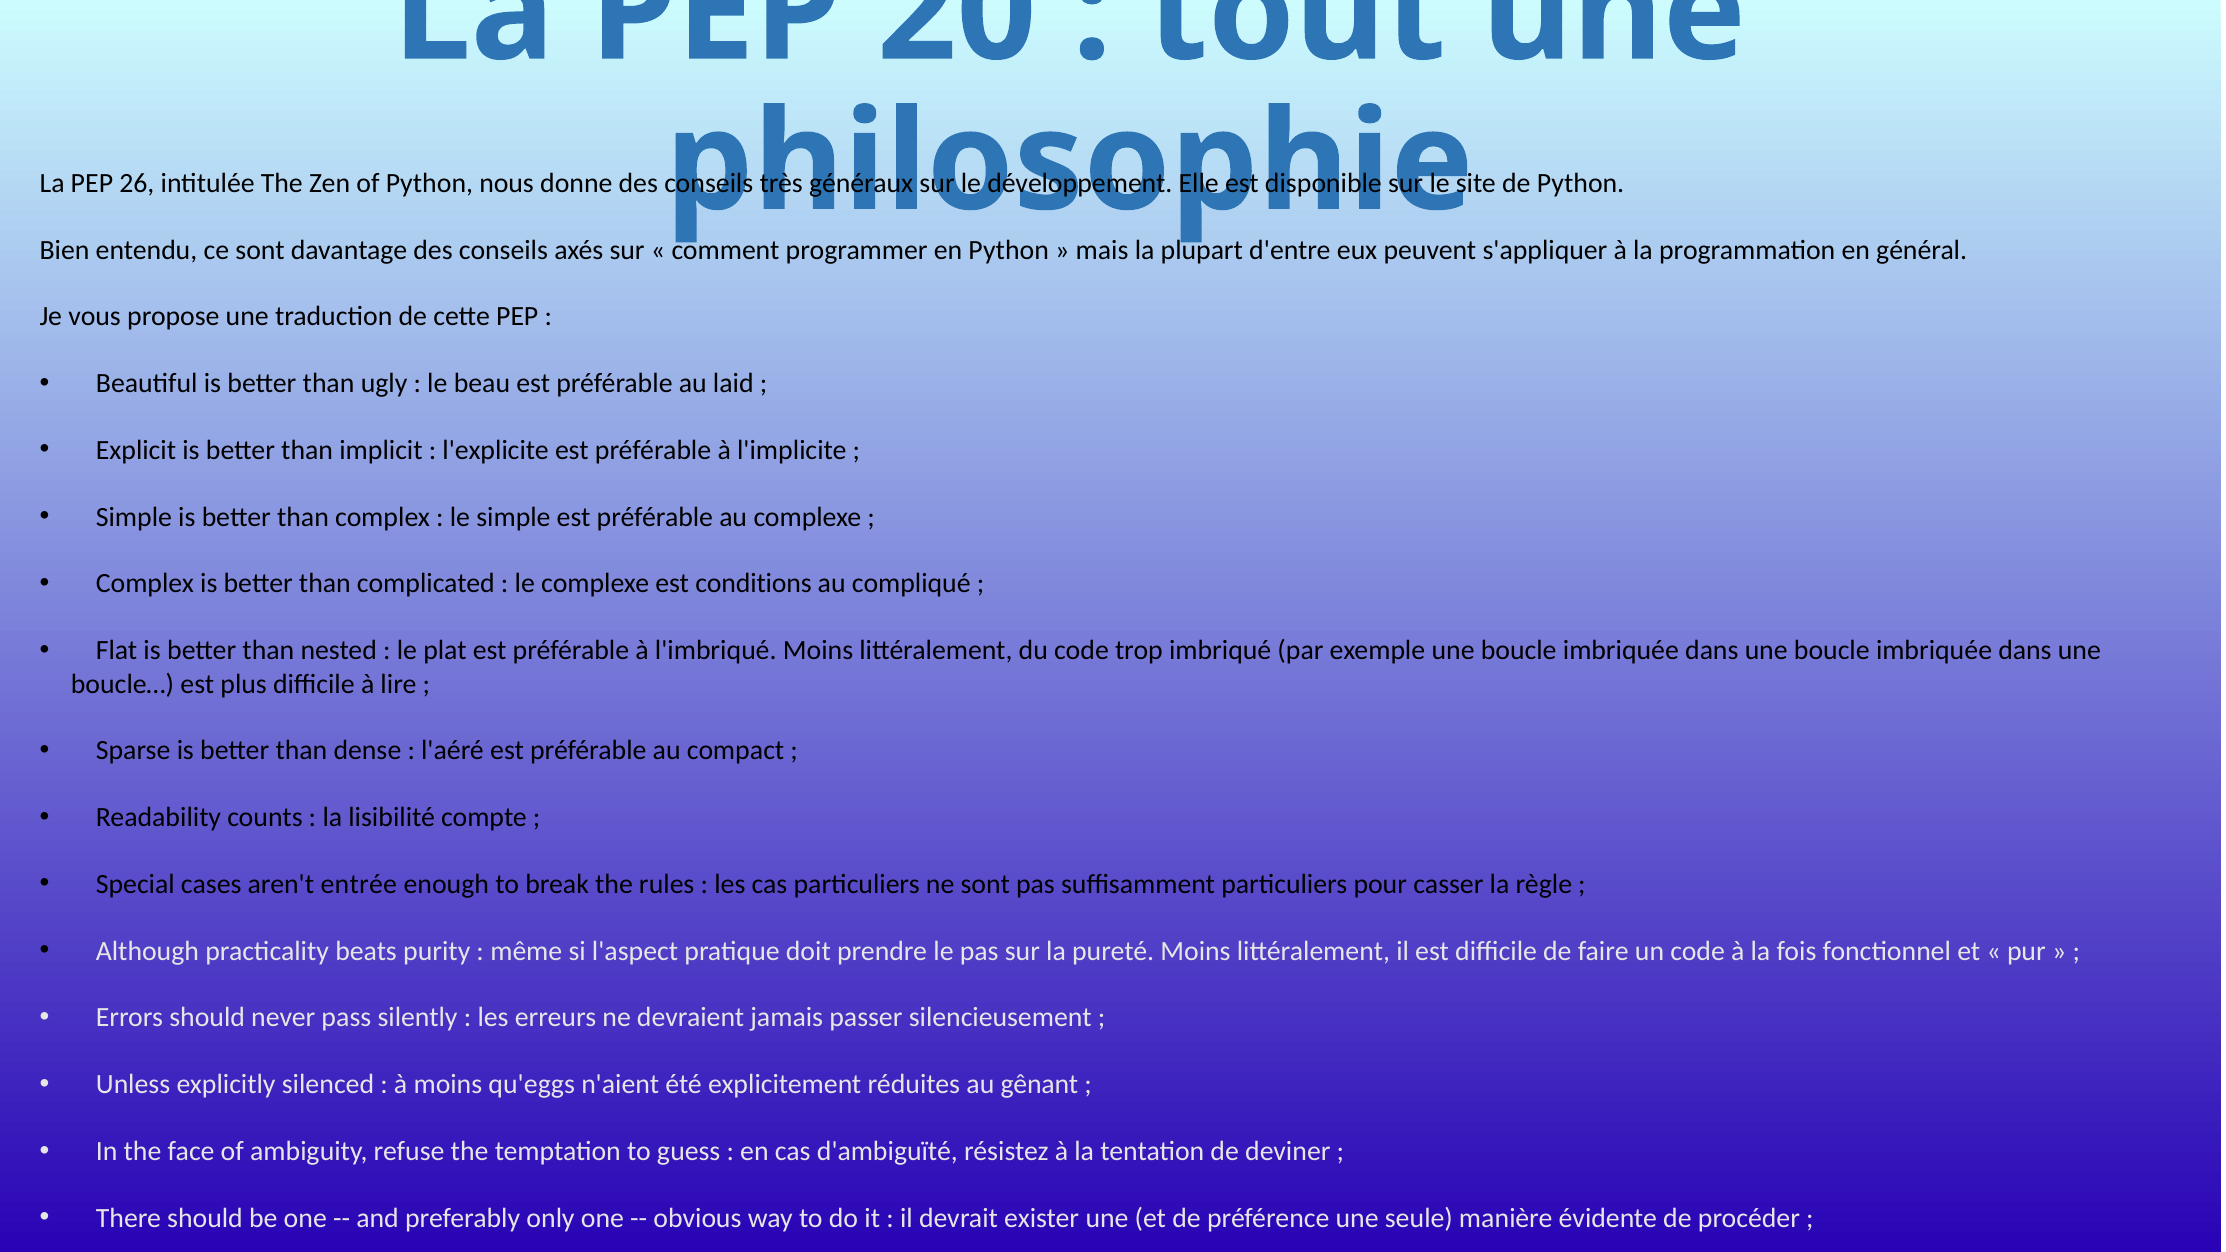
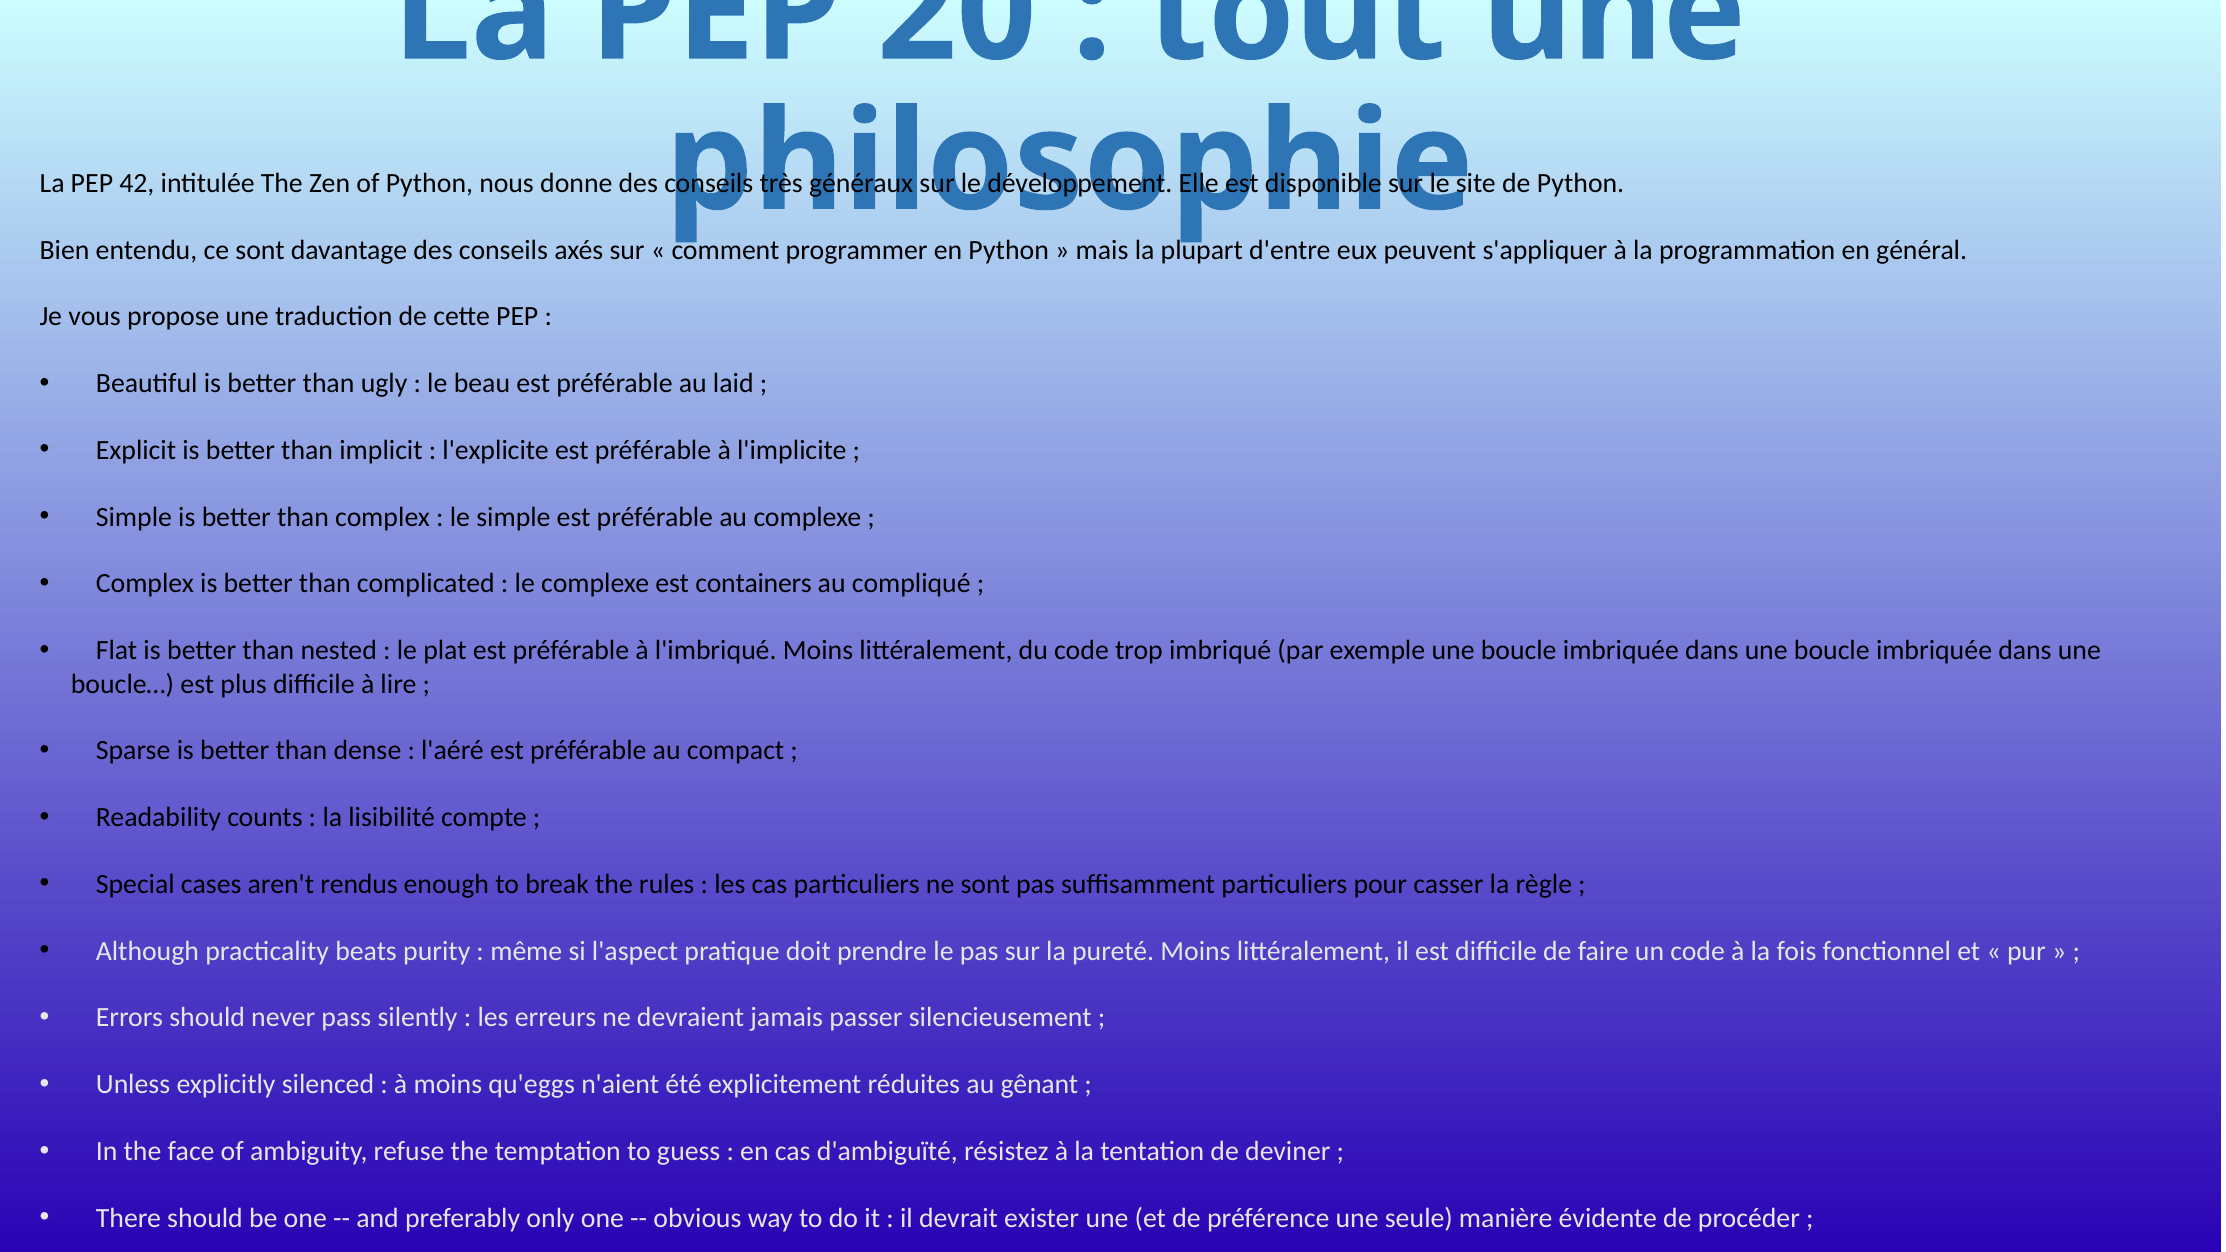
26: 26 -> 42
conditions: conditions -> containers
entrée: entrée -> rendus
